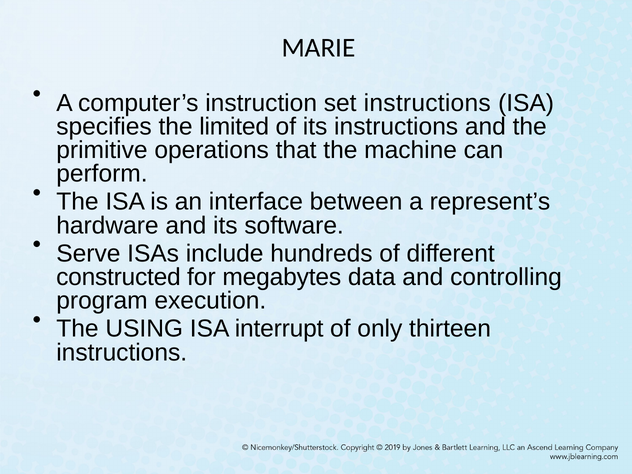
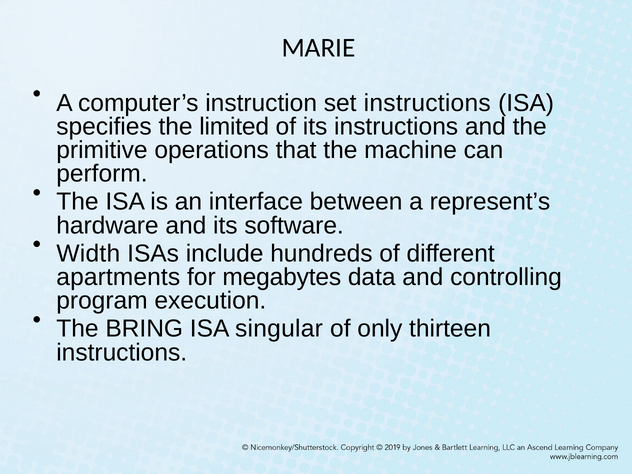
Serve: Serve -> Width
constructed: constructed -> apartments
USING: USING -> BRING
interrupt: interrupt -> singular
